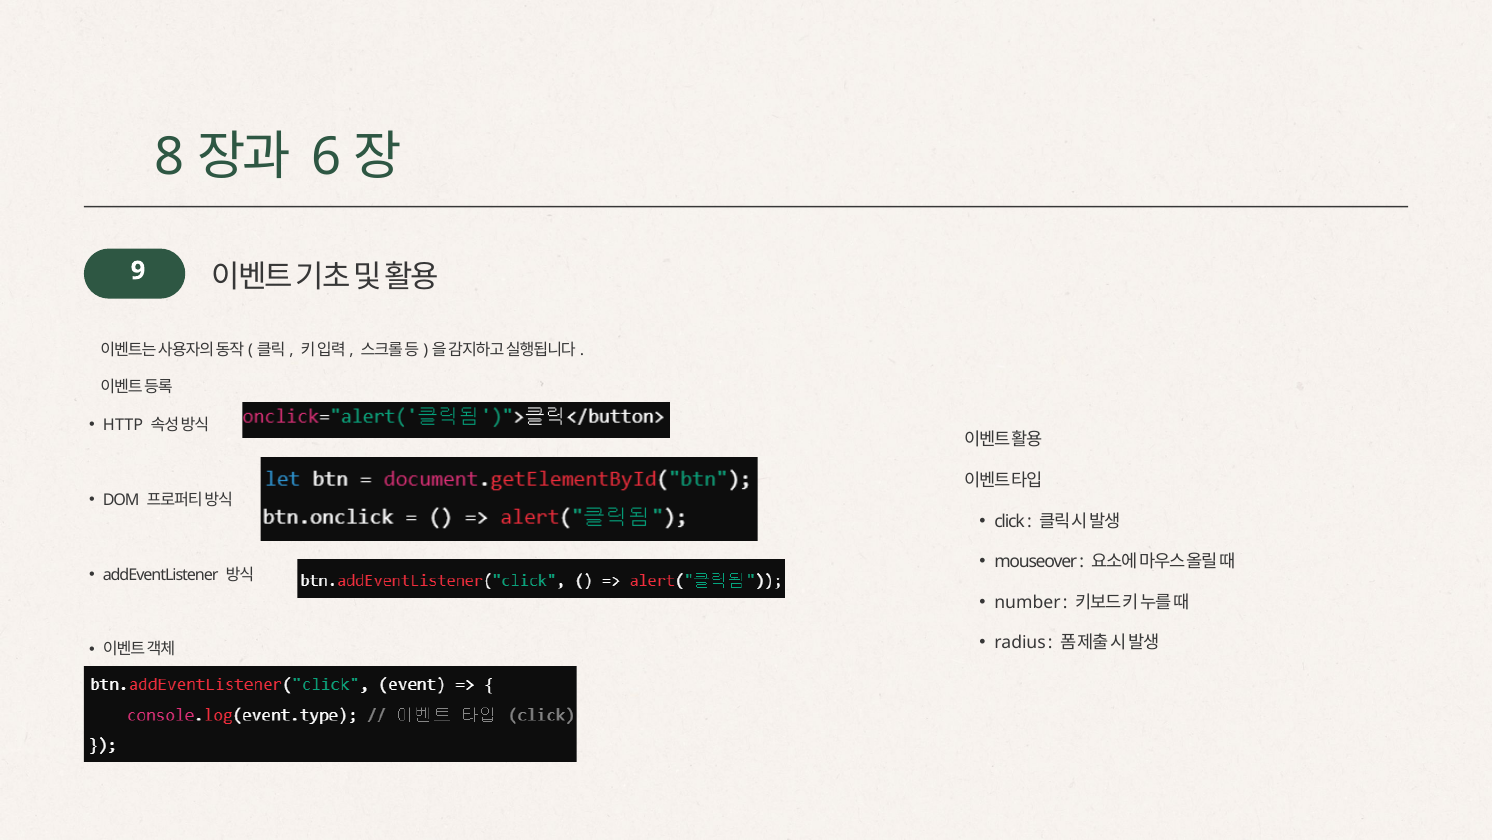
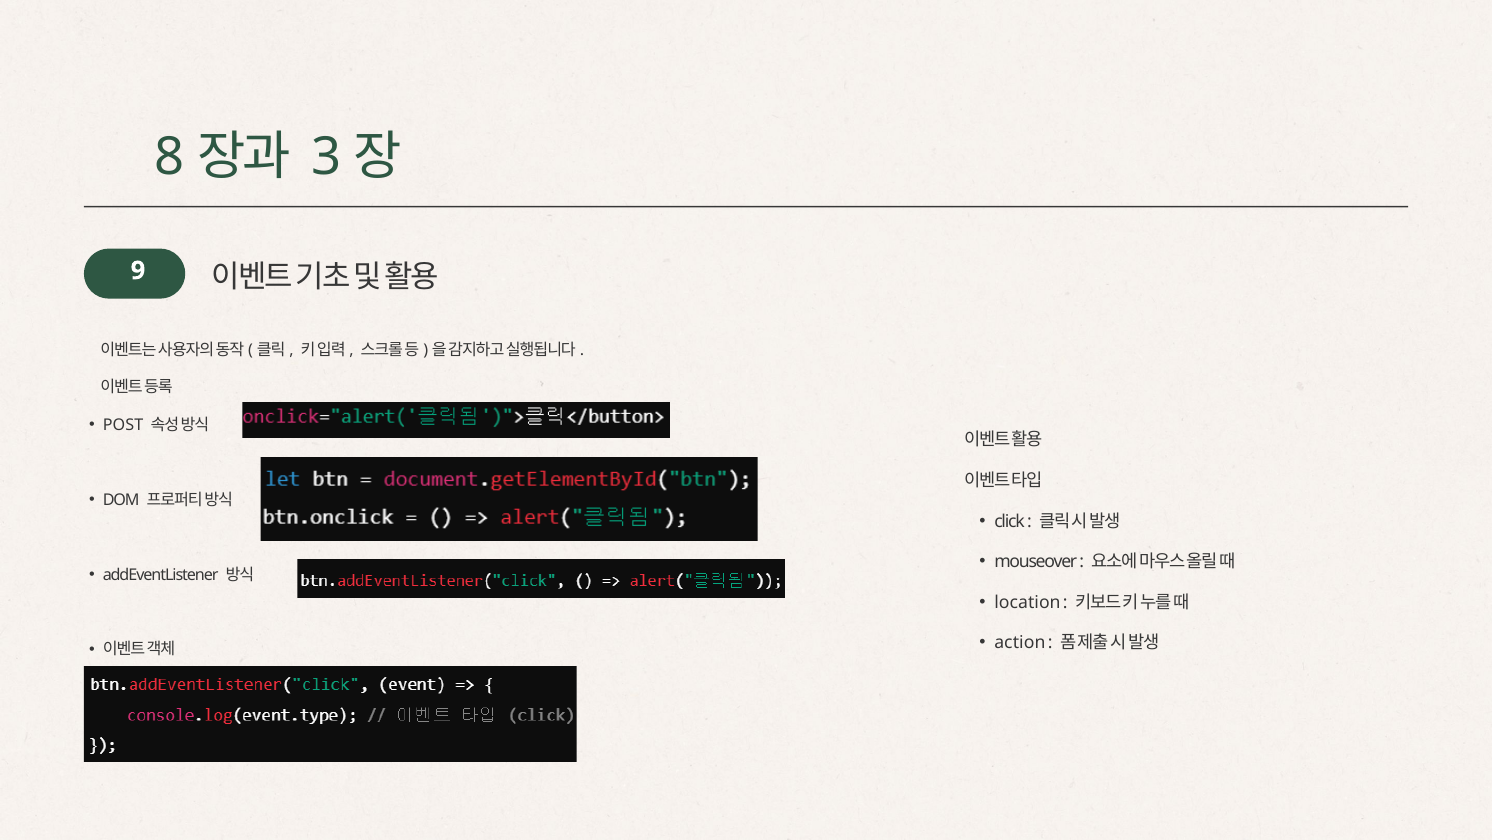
6: 6 -> 3
HTTP: HTTP -> POST
number: number -> location
radius: radius -> action
